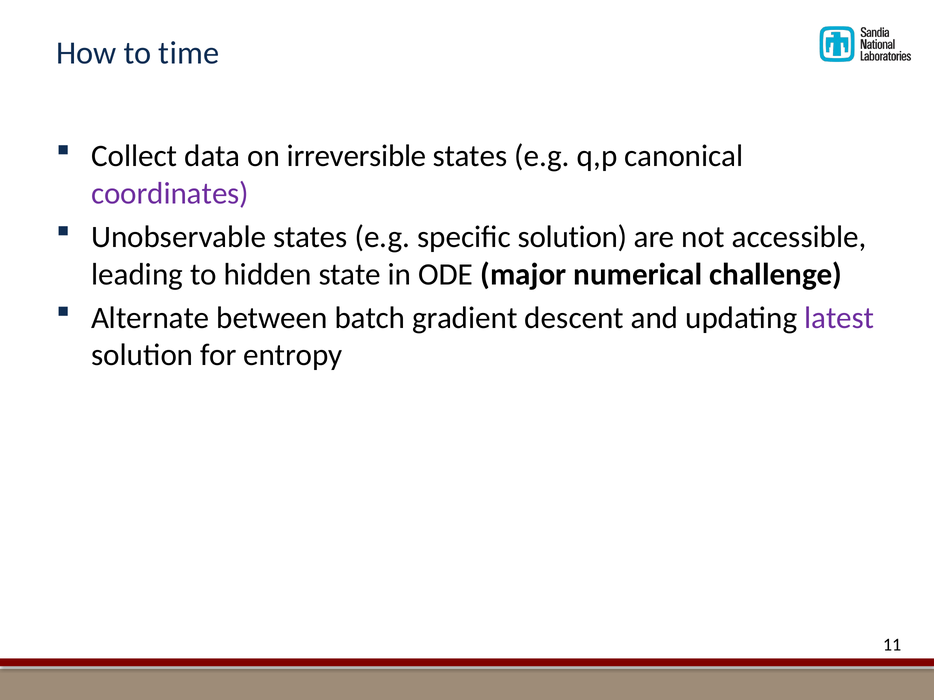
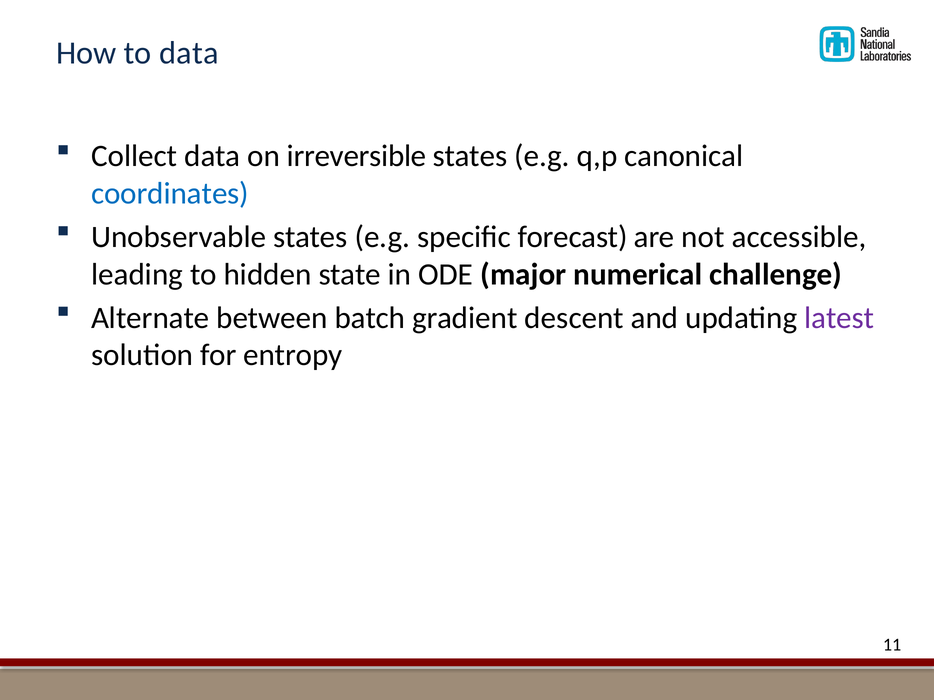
to time: time -> data
coordinates colour: purple -> blue
specific solution: solution -> forecast
